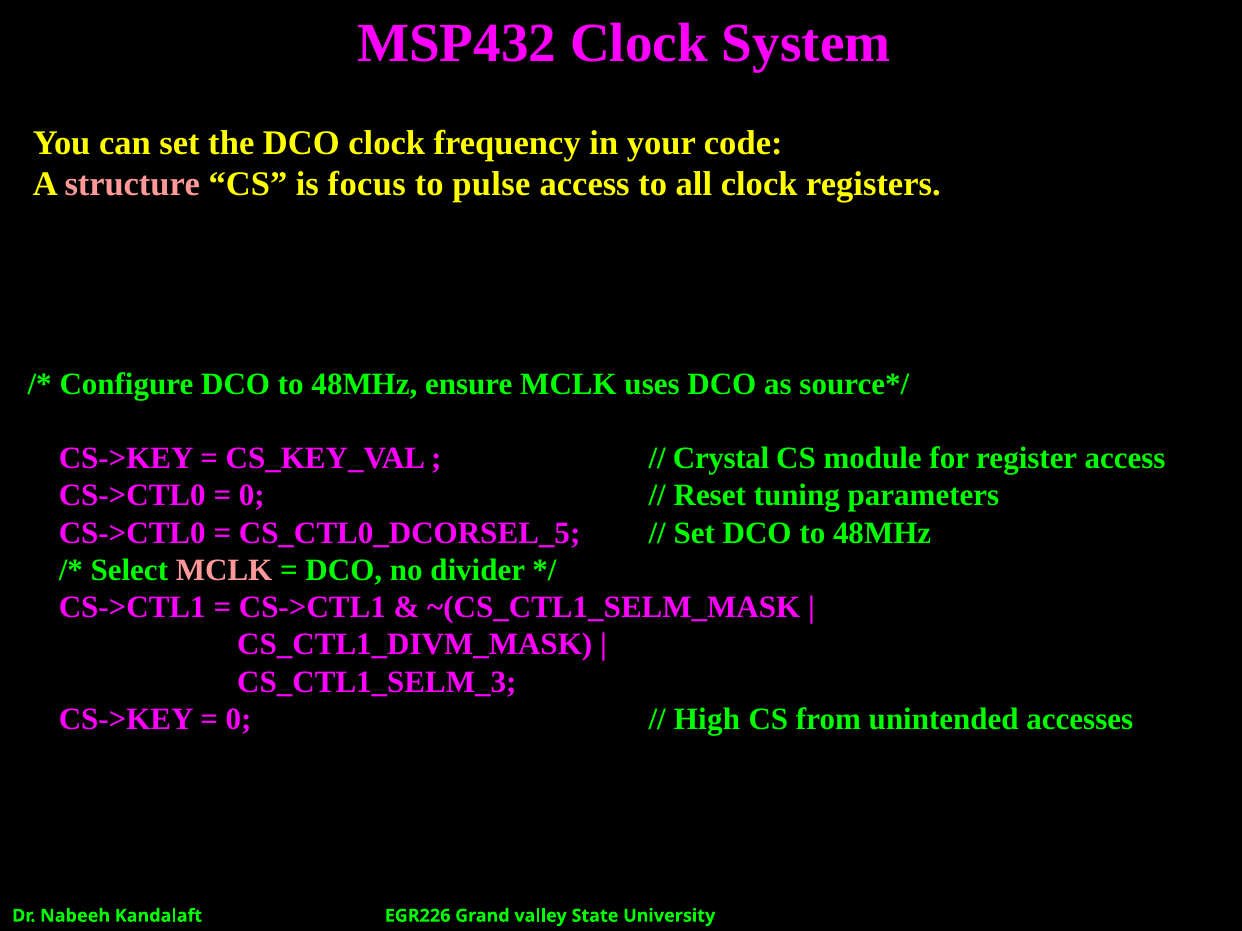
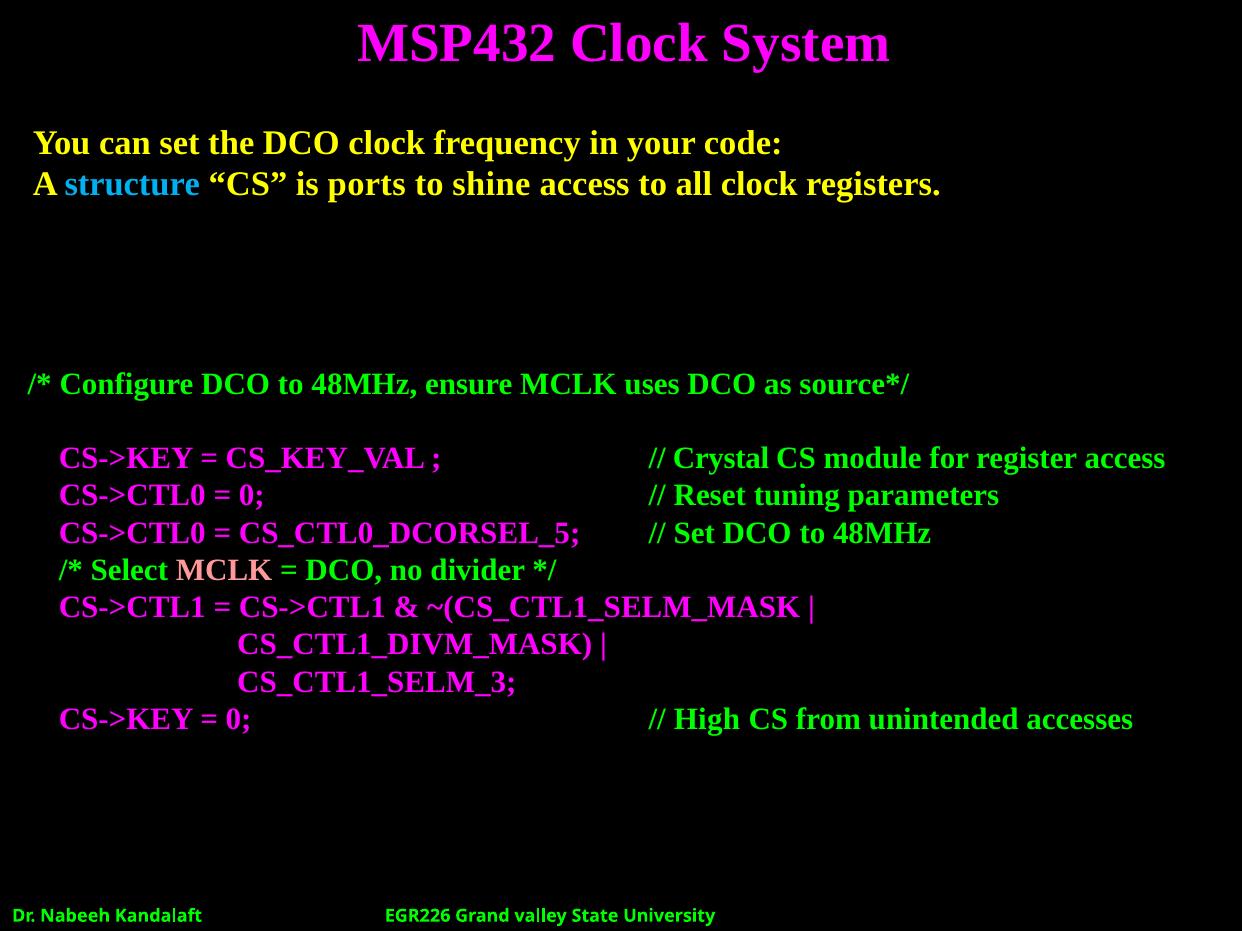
structure colour: pink -> light blue
focus: focus -> ports
pulse: pulse -> shine
